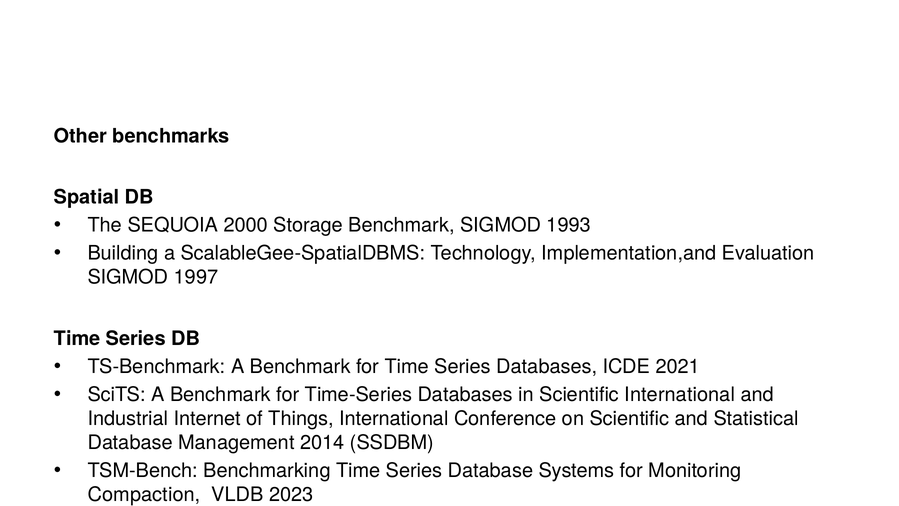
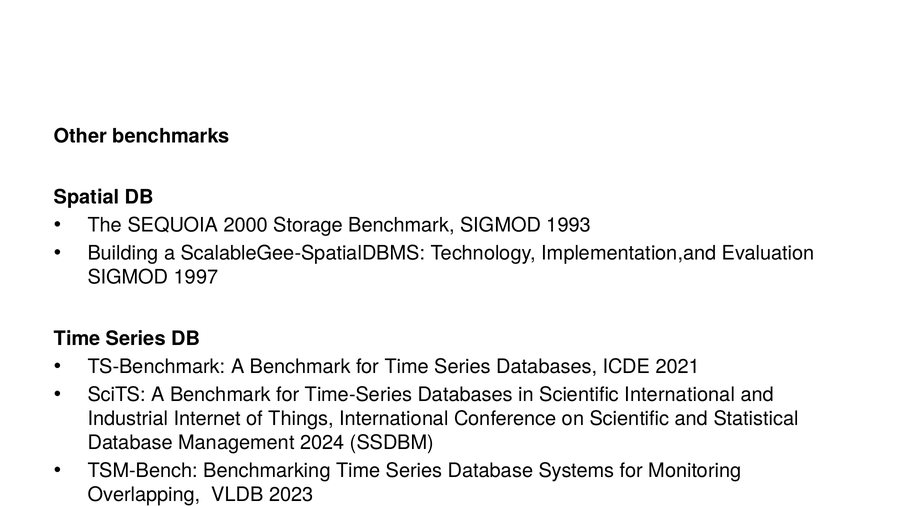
Management 2014: 2014 -> 2024
Compaction: Compaction -> Overlapping
